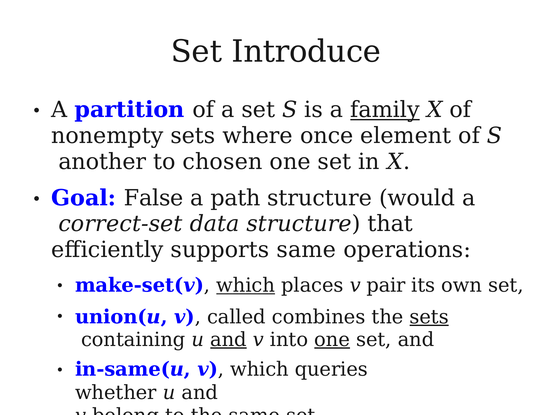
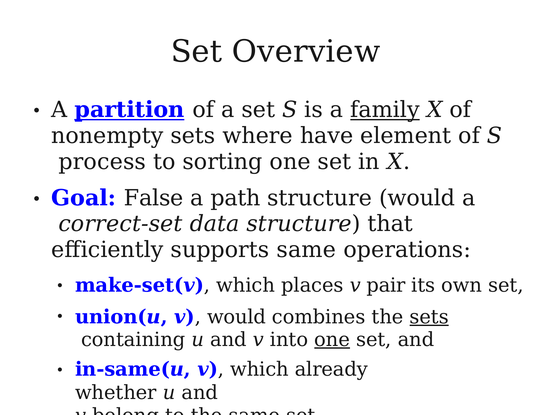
Introduce: Introduce -> Overview
partition underline: none -> present
once: once -> have
another: another -> process
chosen: chosen -> sorting
which at (246, 285) underline: present -> none
v called: called -> would
and at (228, 339) underline: present -> none
queries: queries -> already
